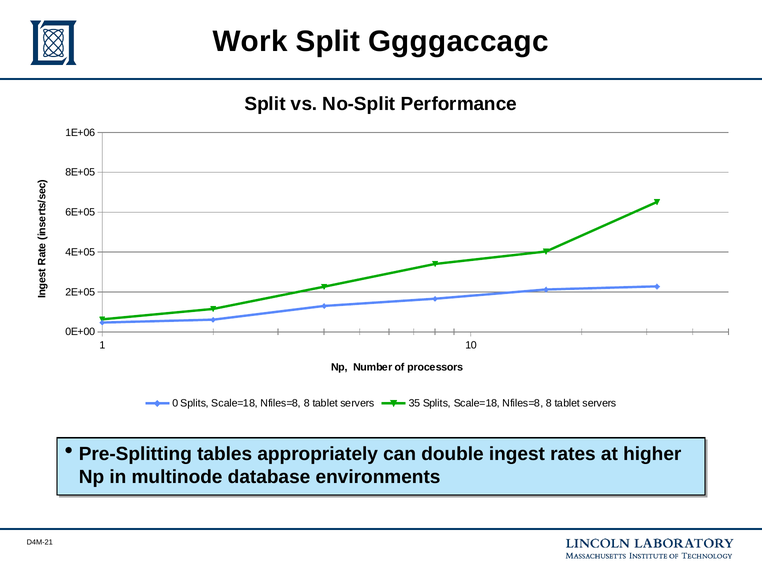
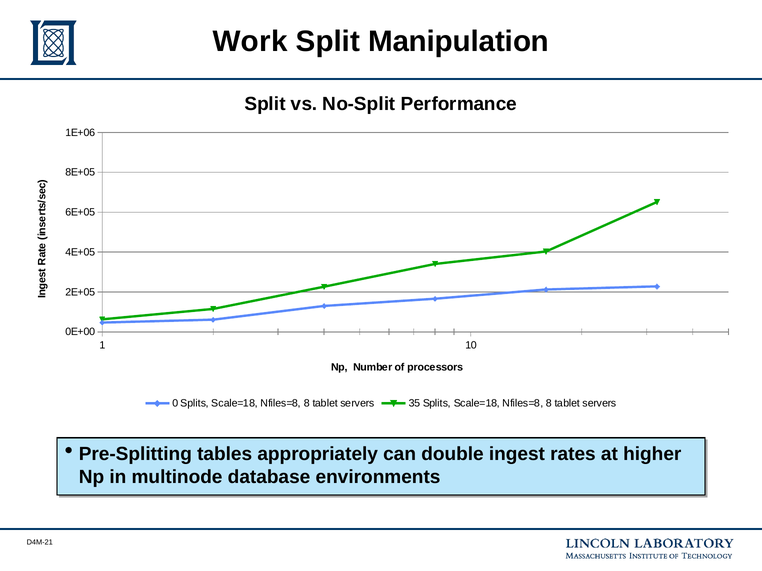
Ggggaccagc: Ggggaccagc -> Manipulation
